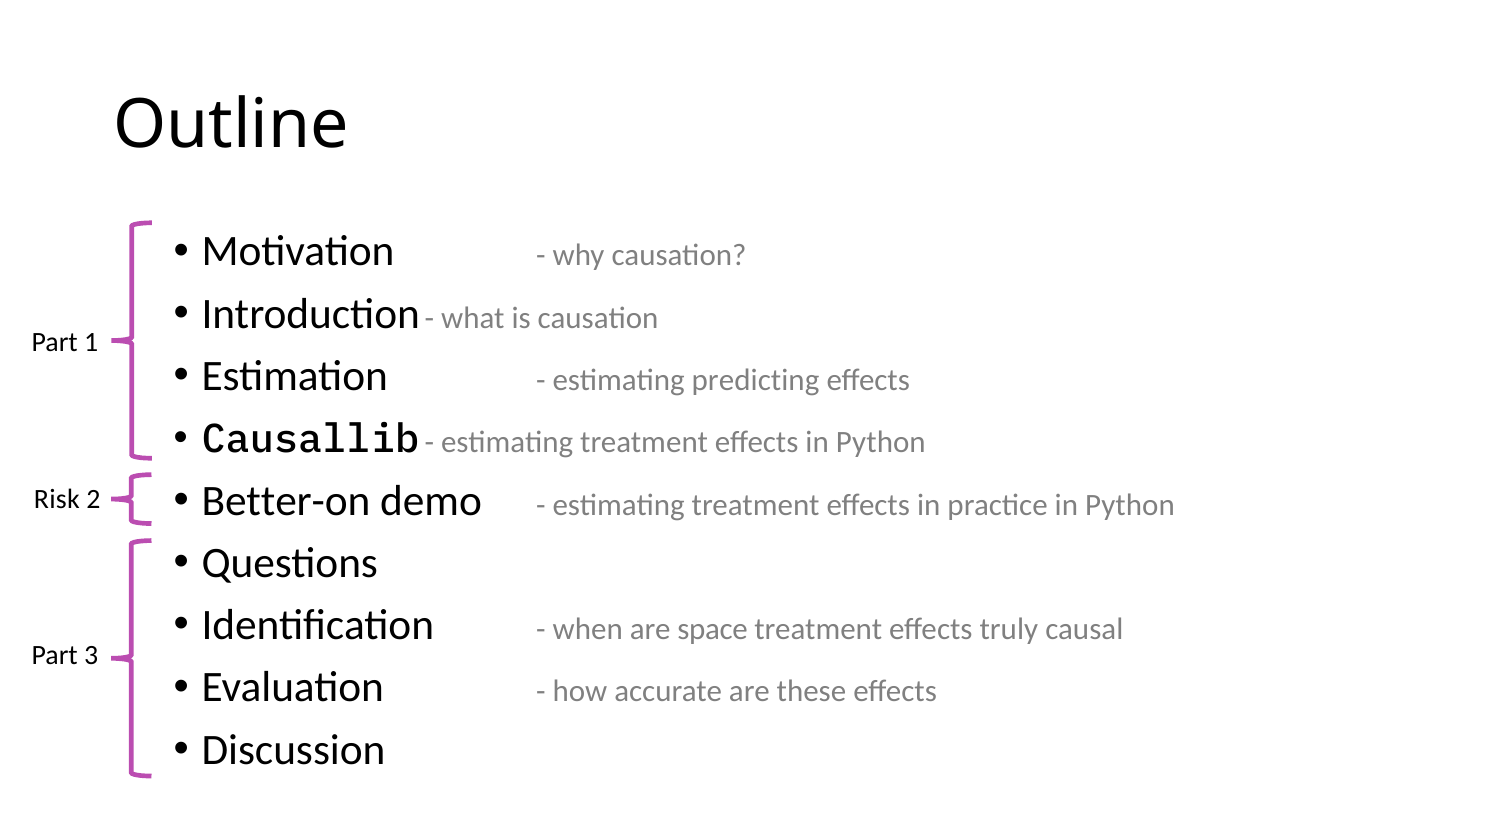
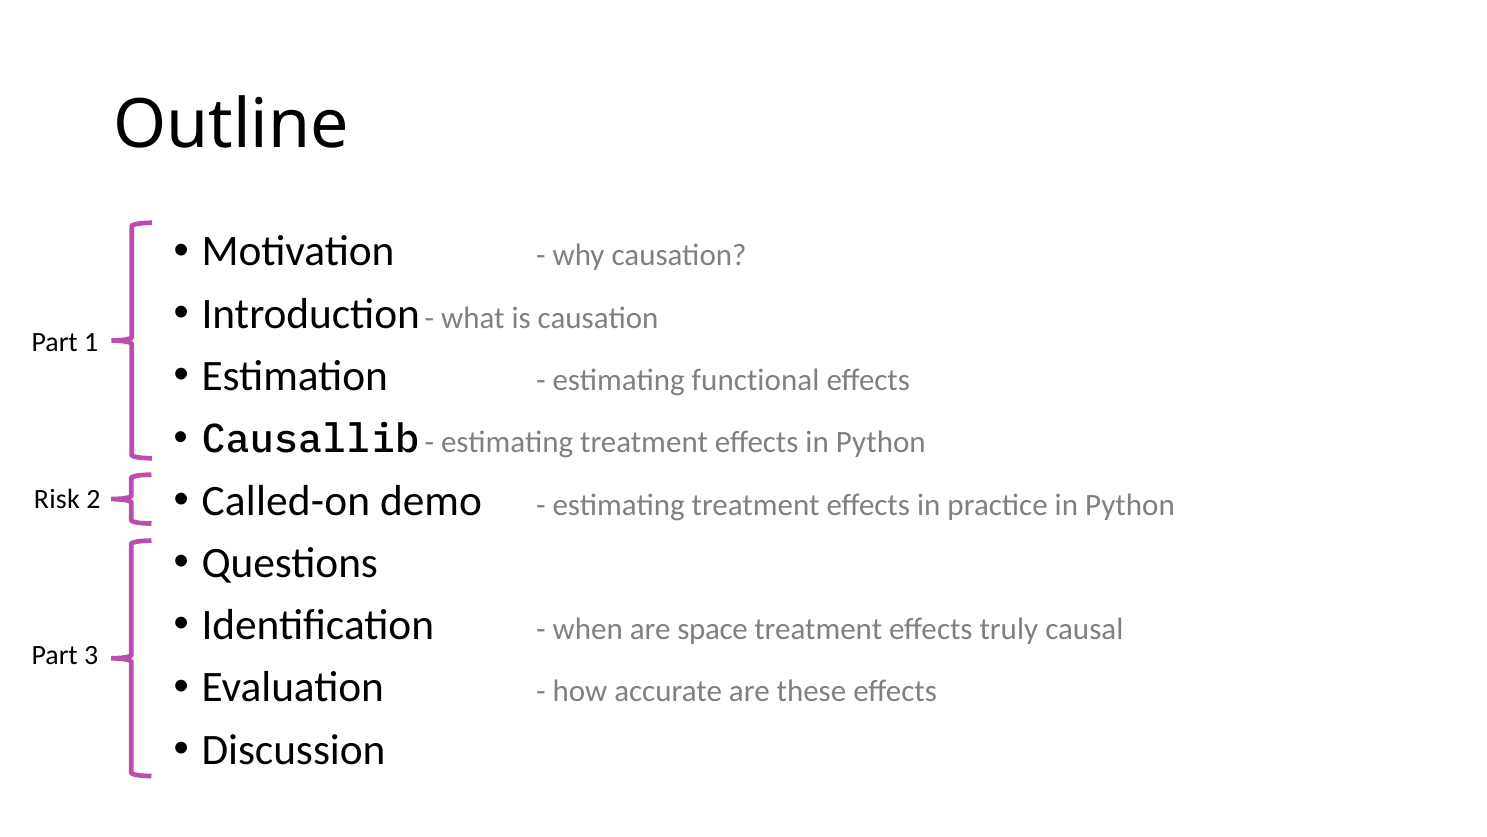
predicting: predicting -> functional
Better-on: Better-on -> Called-on
